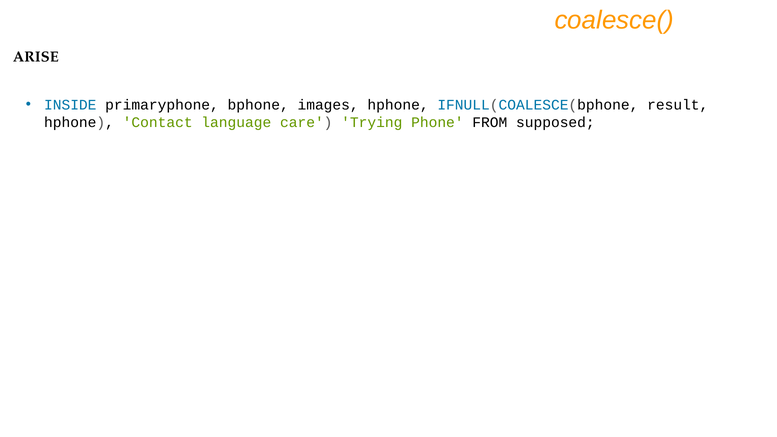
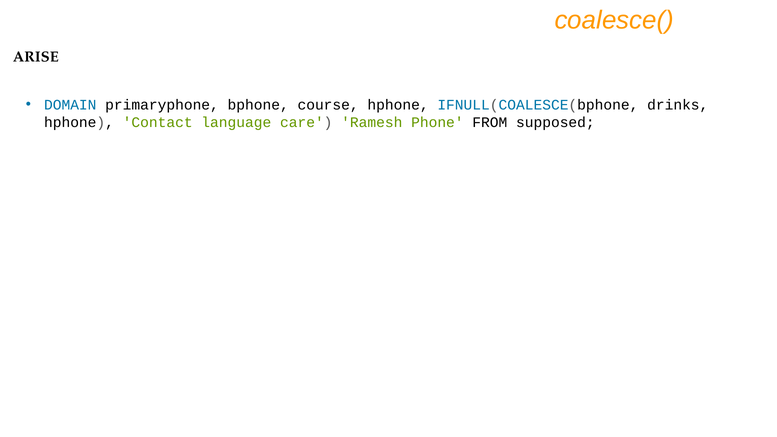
INSIDE: INSIDE -> DOMAIN
images: images -> course
result: result -> drinks
Trying: Trying -> Ramesh
